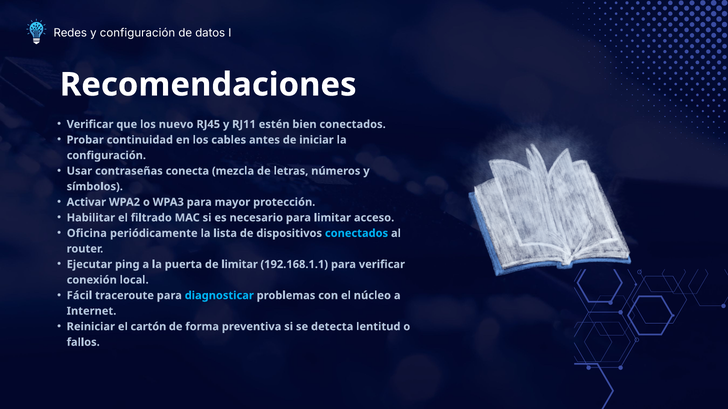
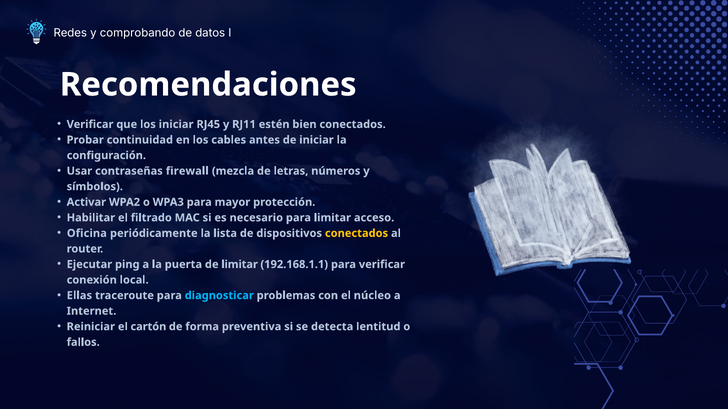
y configuración: configuración -> comprobando
los nuevo: nuevo -> iniciar
conecta: conecta -> firewall
conectados at (357, 234) colour: light blue -> yellow
Fácil: Fácil -> Ellas
